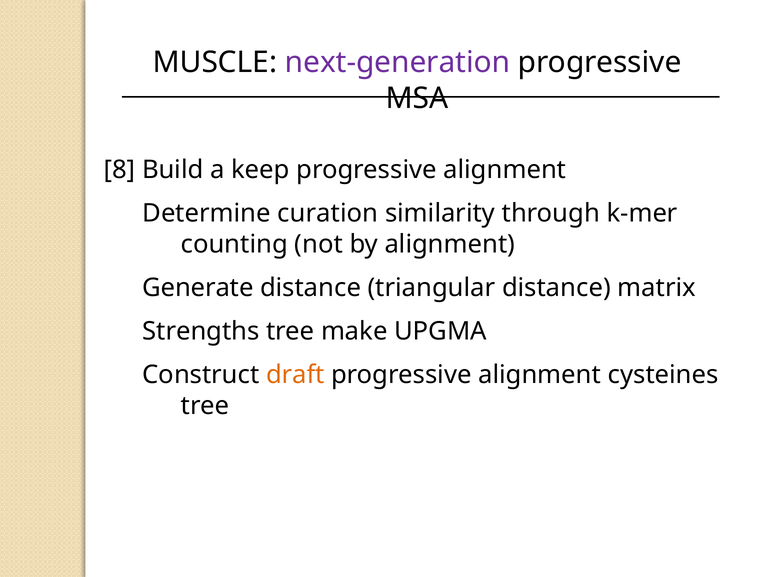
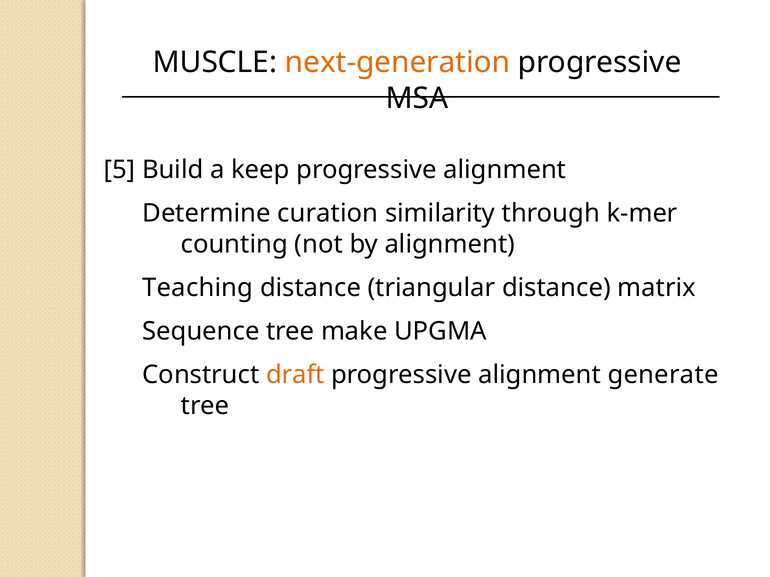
next-generation colour: purple -> orange
8: 8 -> 5
Generate: Generate -> Teaching
Strengths: Strengths -> Sequence
cysteines: cysteines -> generate
